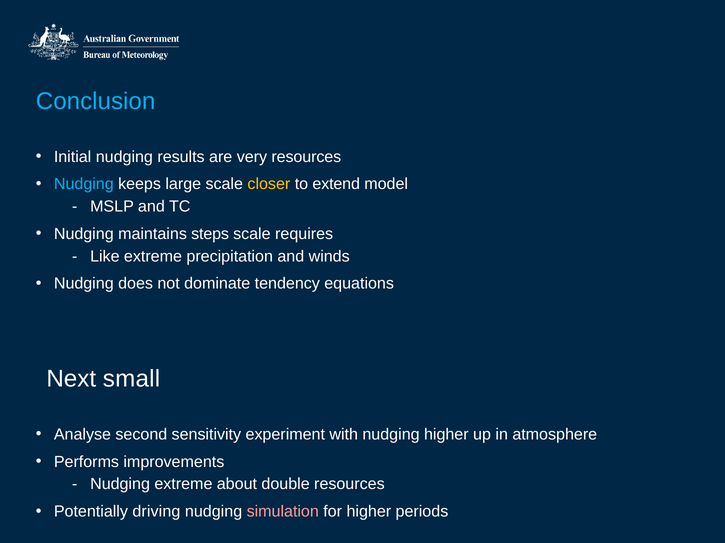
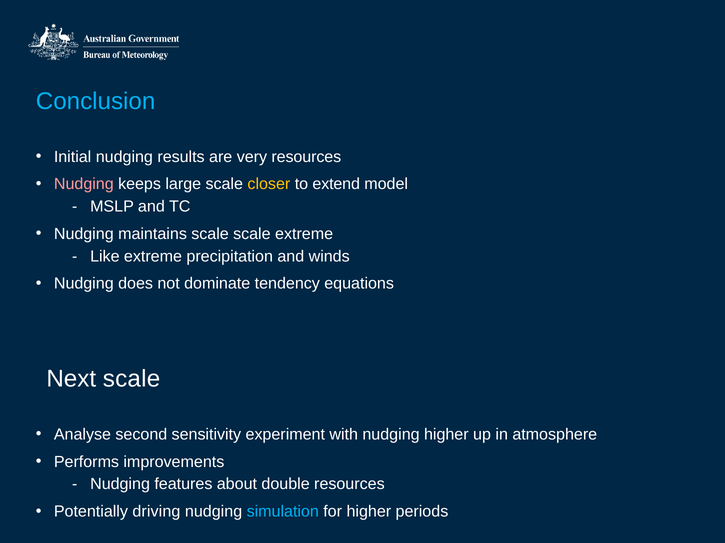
Nudging at (84, 184) colour: light blue -> pink
maintains steps: steps -> scale
scale requires: requires -> extreme
Next small: small -> scale
Nudging extreme: extreme -> features
simulation colour: pink -> light blue
